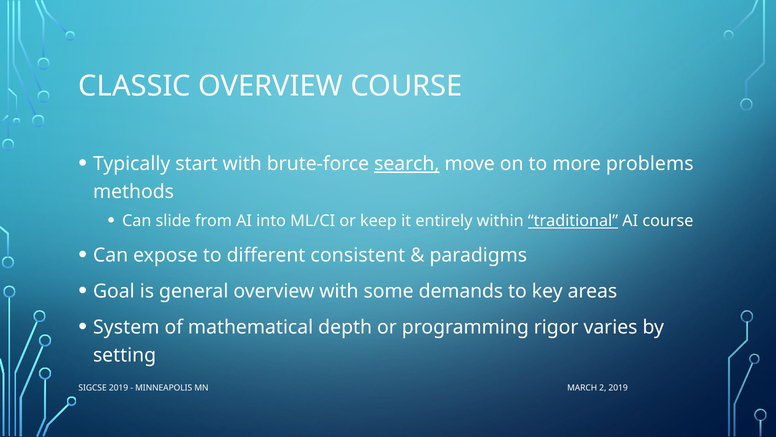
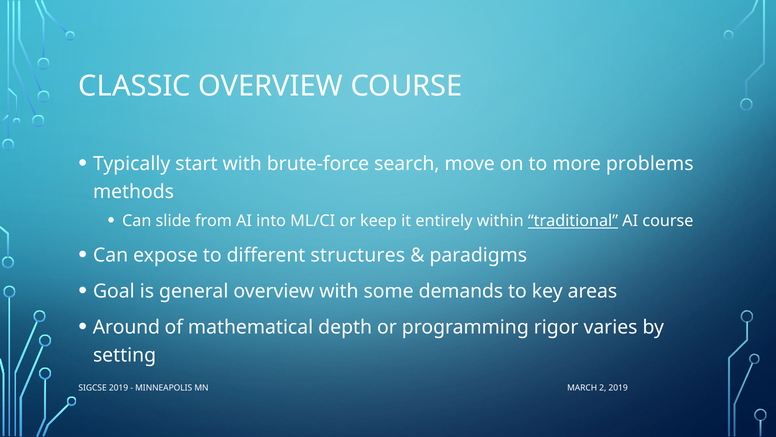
search underline: present -> none
consistent: consistent -> structures
System: System -> Around
